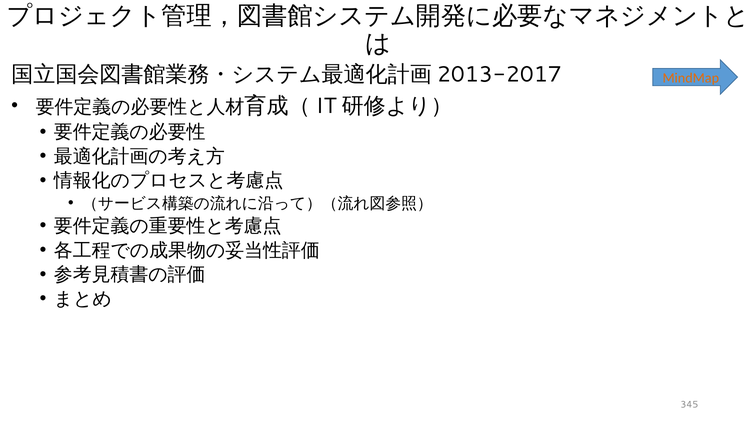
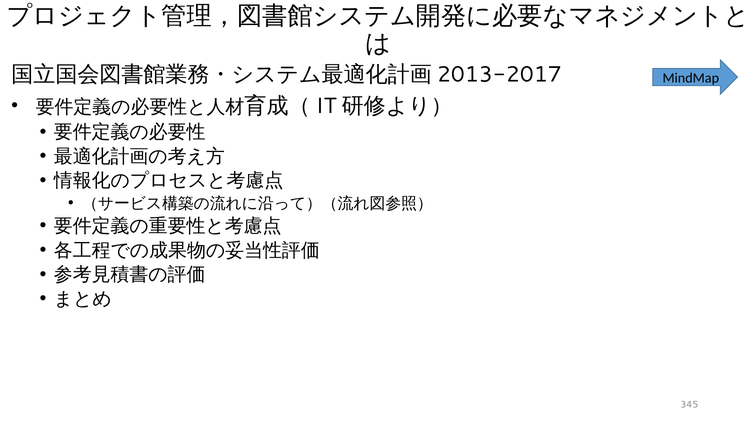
MindMap colour: orange -> black
